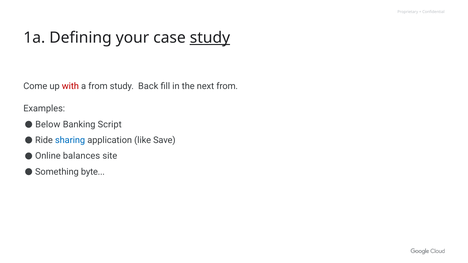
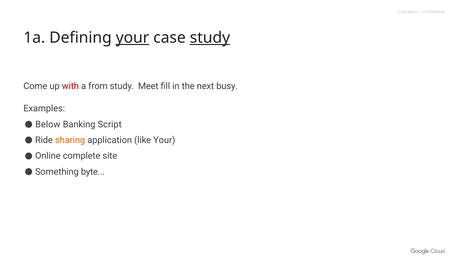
your at (132, 38) underline: none -> present
Back: Back -> Meet
next from: from -> busy
sharing colour: blue -> orange
like Save: Save -> Your
balances: balances -> complete
